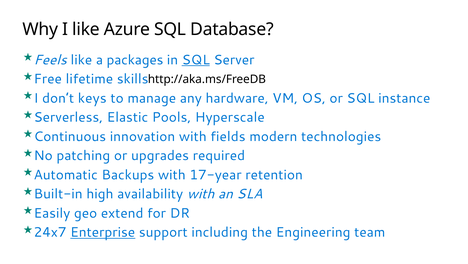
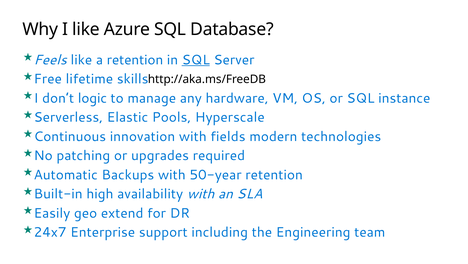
a packages: packages -> retention
keys: keys -> logic
17-year: 17-year -> 50-year
Enterprise underline: present -> none
